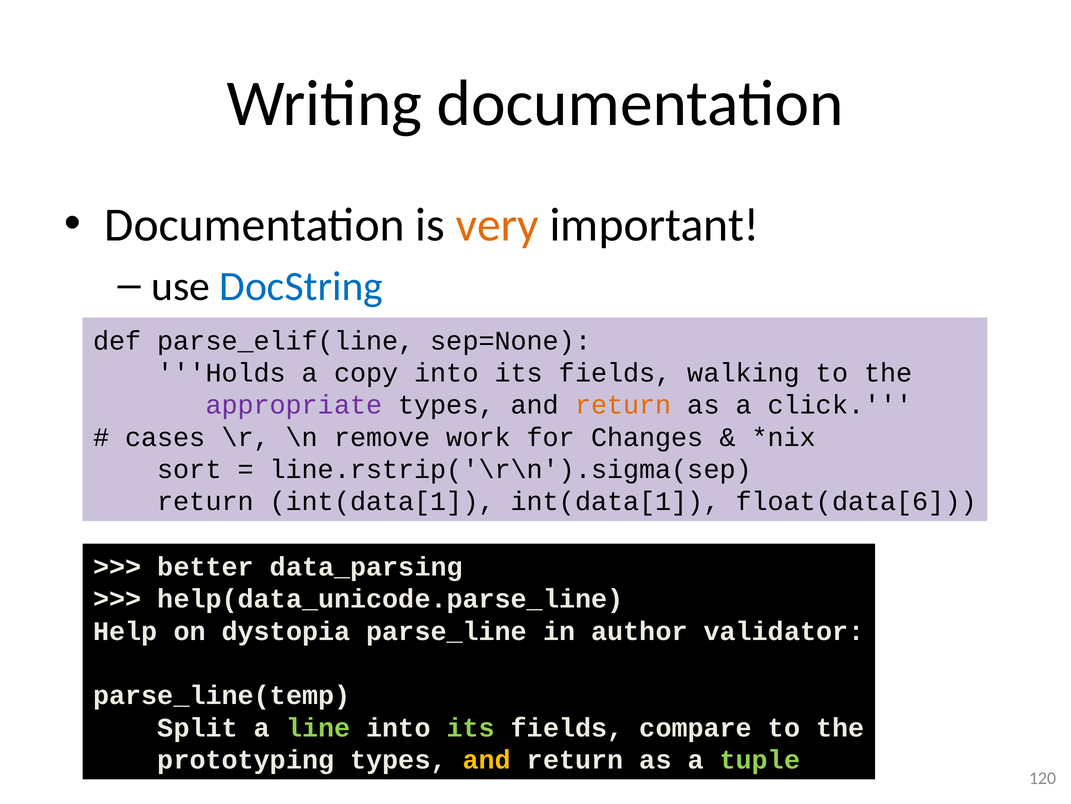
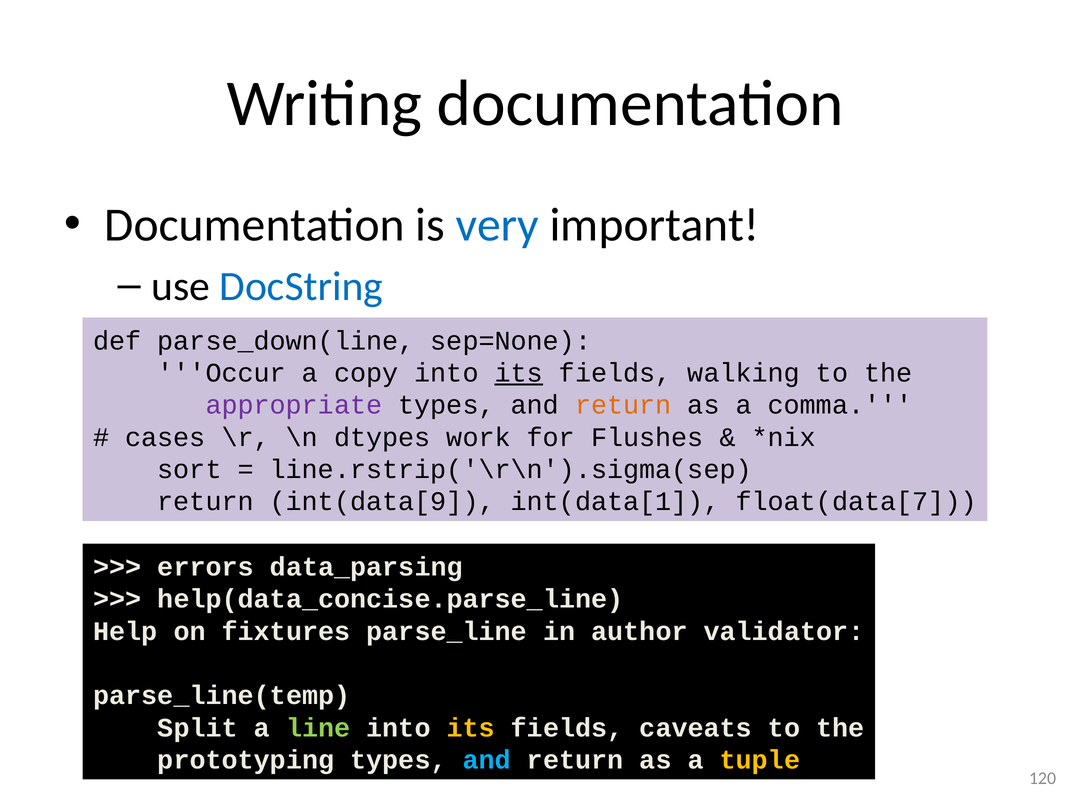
very colour: orange -> blue
parse_elif(line: parse_elif(line -> parse_down(line
Holds: Holds -> Occur
its at (519, 373) underline: none -> present
click: click -> comma
remove: remove -> dtypes
Changes: Changes -> Flushes
return int(data[1: int(data[1 -> int(data[9
float(data[6: float(data[6 -> float(data[7
better: better -> errors
help(data_unicode.parse_line: help(data_unicode.parse_line -> help(data_concise.parse_line
dystopia: dystopia -> fixtures
its at (471, 727) colour: light green -> yellow
compare: compare -> caveats
and at (487, 759) colour: yellow -> light blue
tuple colour: light green -> yellow
